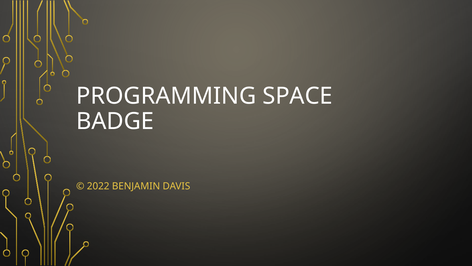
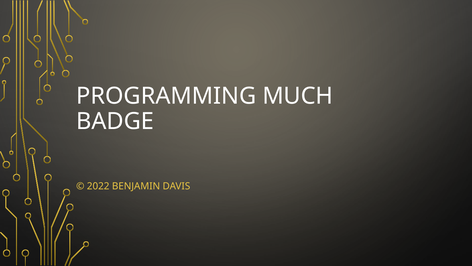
SPACE: SPACE -> MUCH
